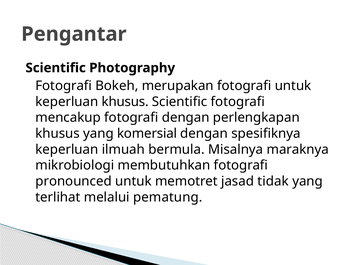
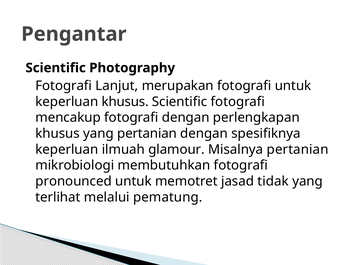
Bokeh: Bokeh -> Lanjut
yang komersial: komersial -> pertanian
bermula: bermula -> glamour
Misalnya maraknya: maraknya -> pertanian
